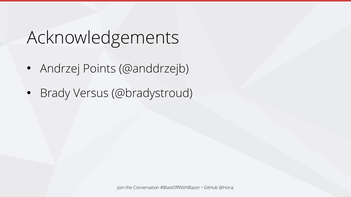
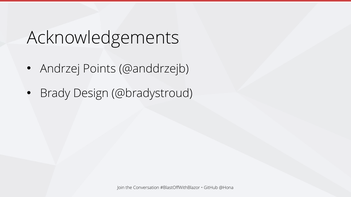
Versus: Versus -> Design
